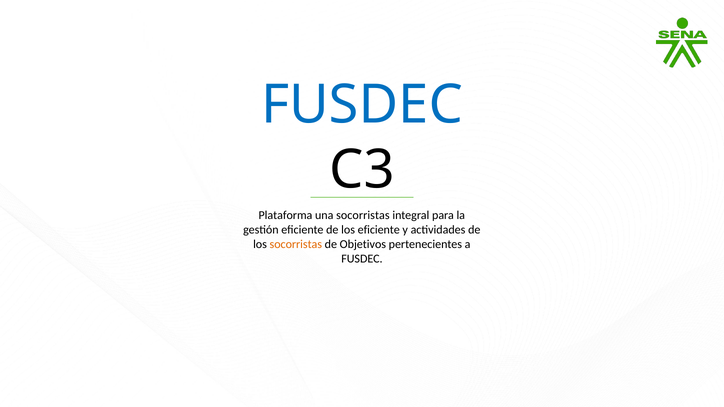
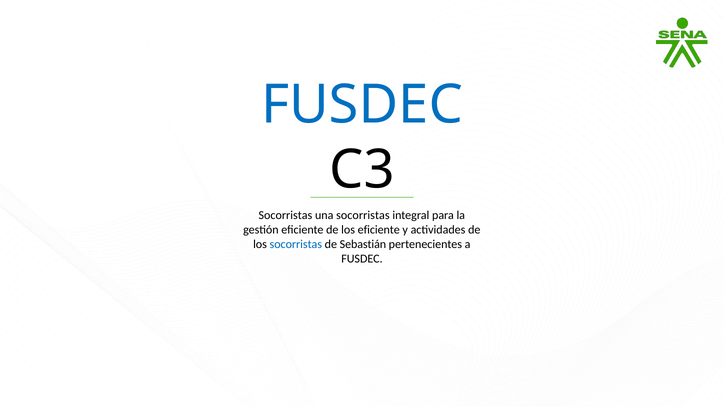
Plataforma at (285, 215): Plataforma -> Socorristas
socorristas at (296, 244) colour: orange -> blue
Objetivos: Objetivos -> Sebastián
